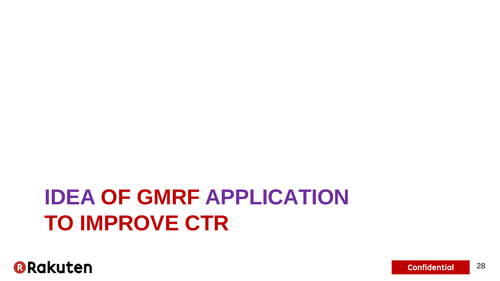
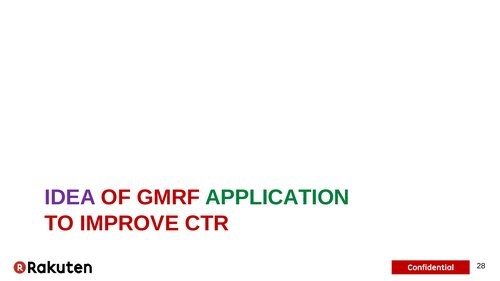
APPLICATION colour: purple -> green
